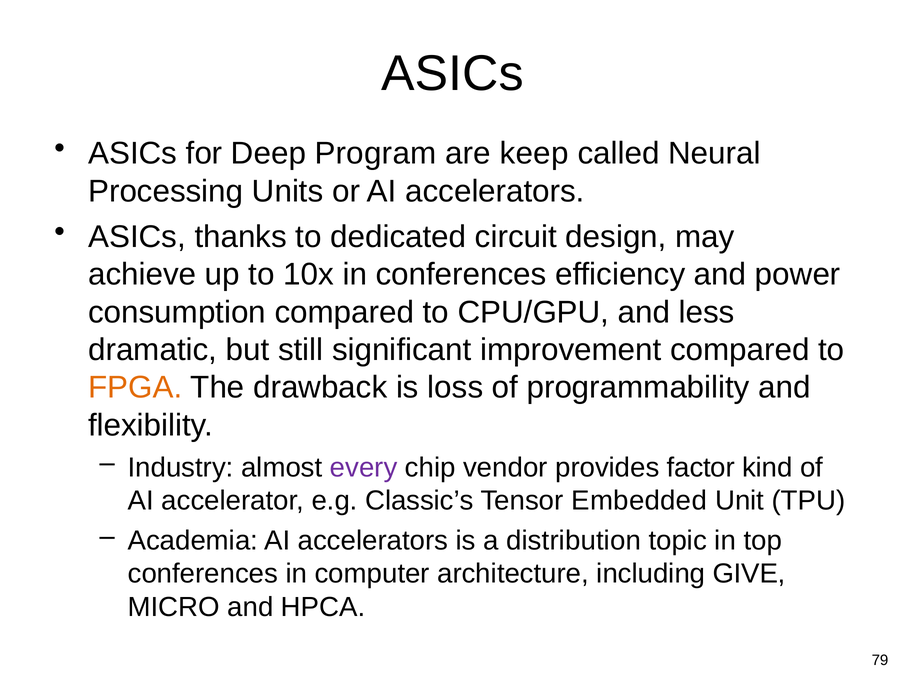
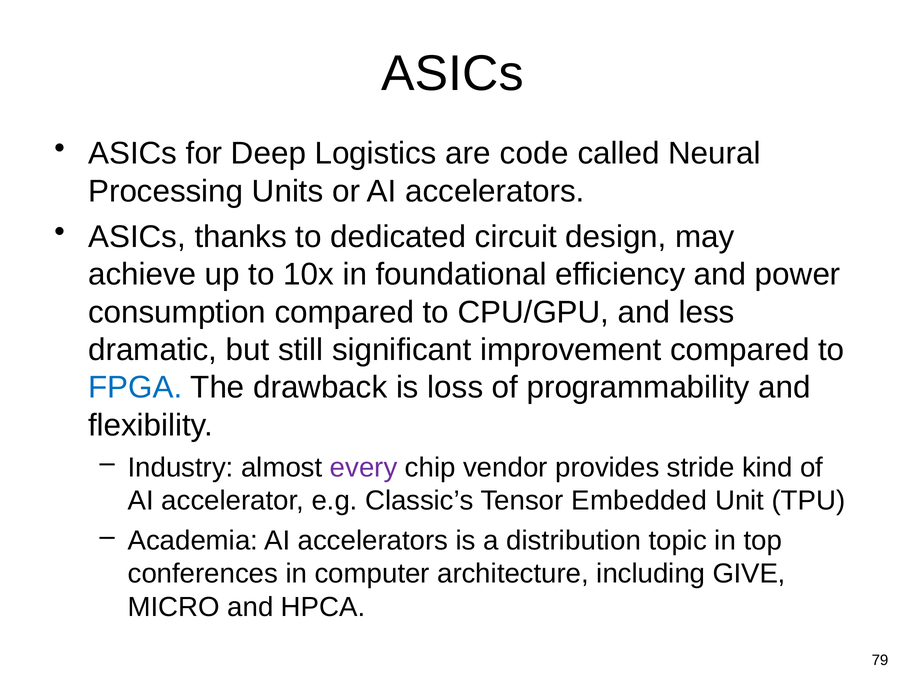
Program: Program -> Logistics
keep: keep -> code
in conferences: conferences -> foundational
FPGA colour: orange -> blue
factor: factor -> stride
